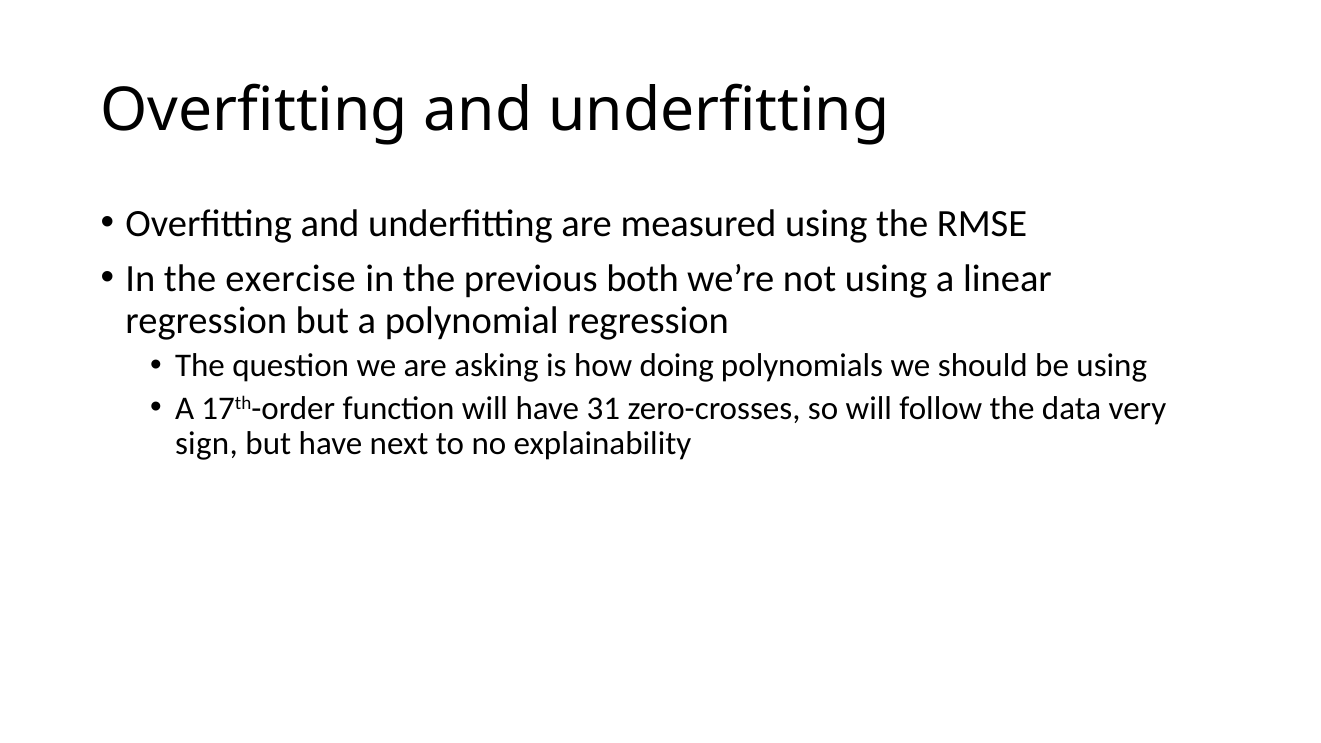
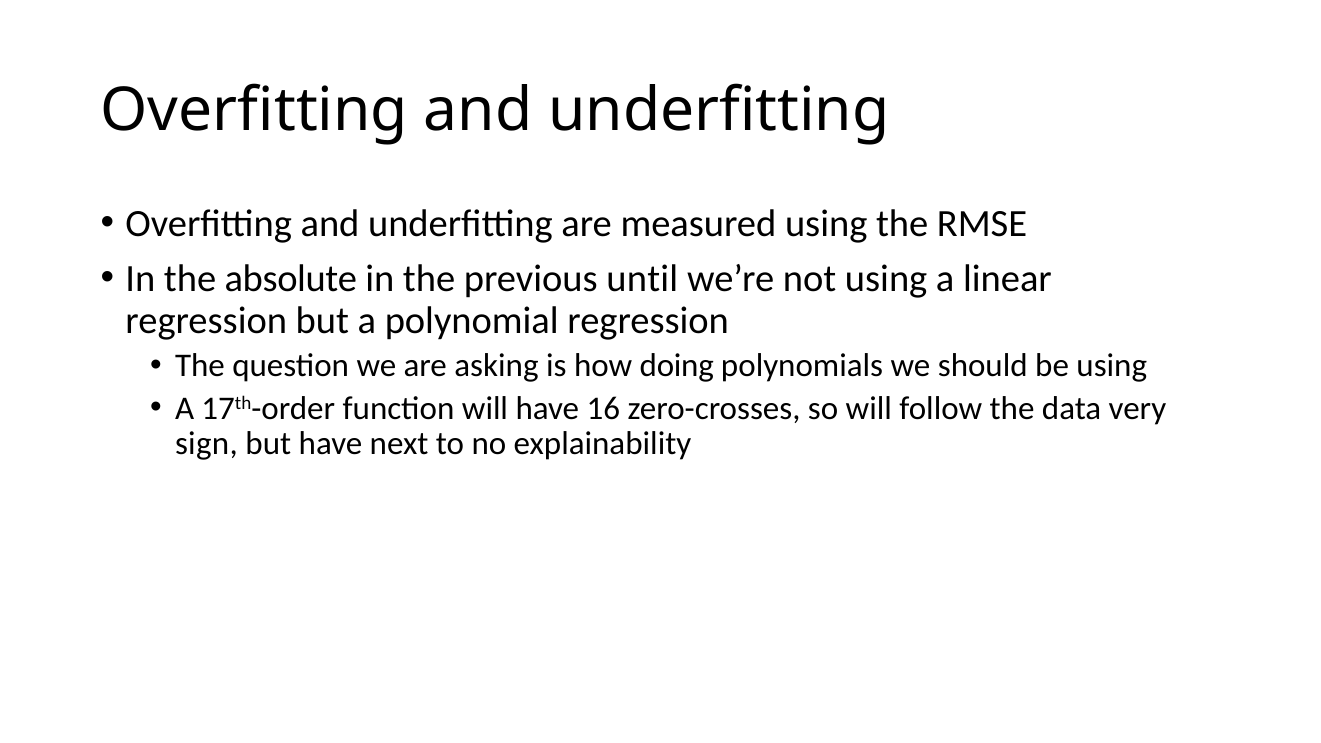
exercise: exercise -> absolute
both: both -> until
31: 31 -> 16
